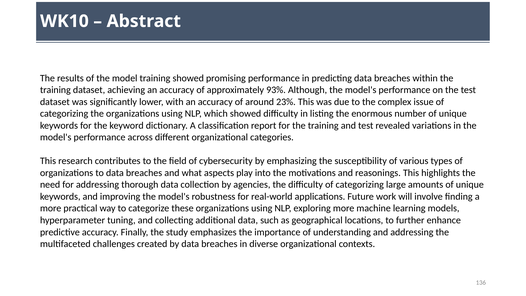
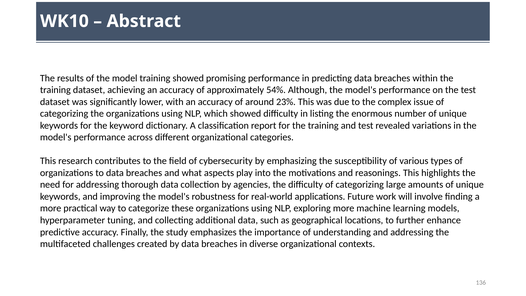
93%: 93% -> 54%
